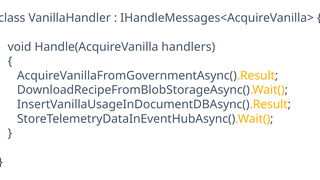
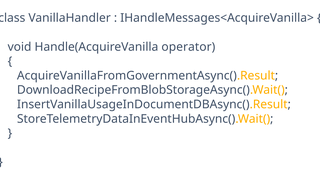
handlers: handlers -> operator
